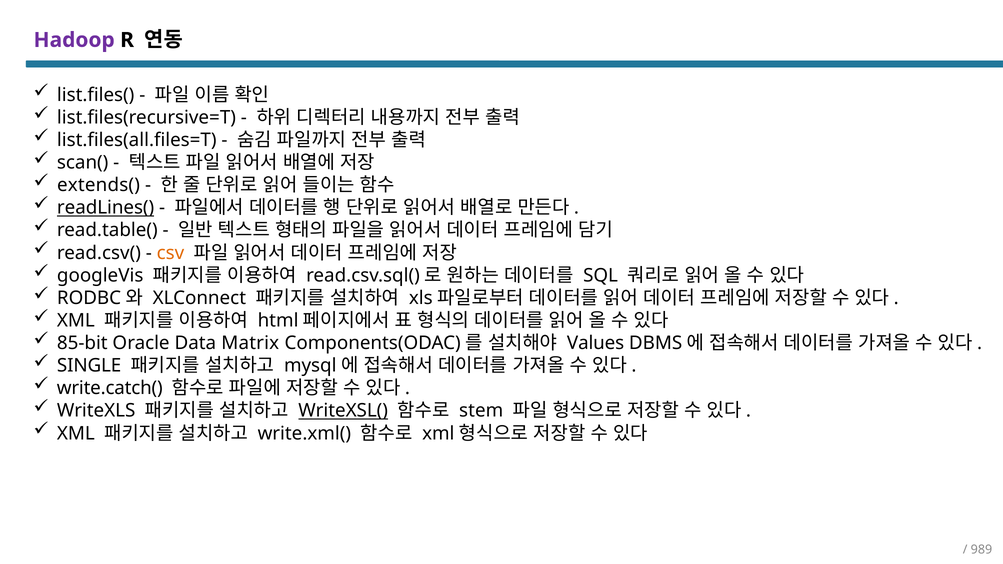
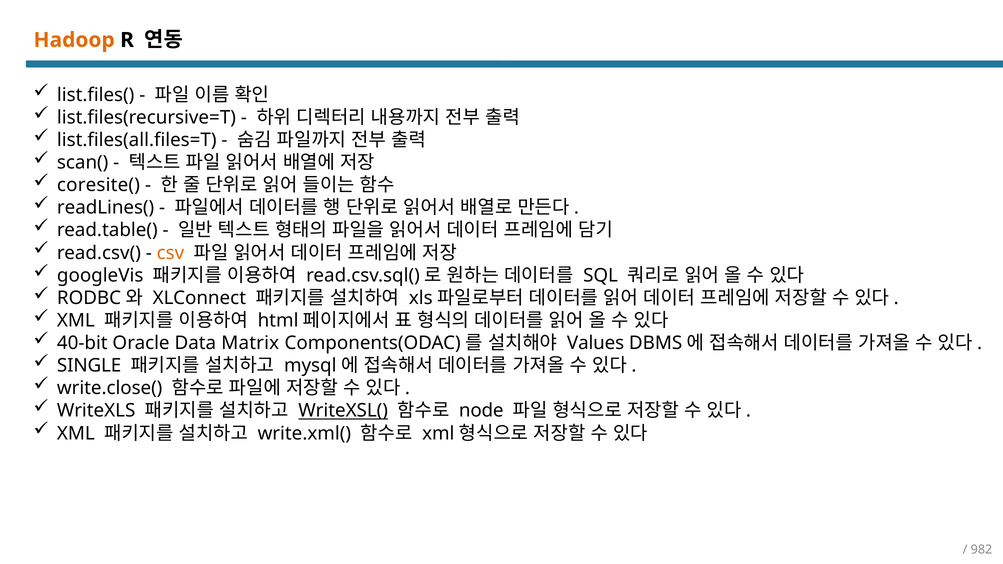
Hadoop colour: purple -> orange
extends(: extends( -> coresite(
readLines( underline: present -> none
85-bit: 85-bit -> 40-bit
write.catch(: write.catch( -> write.close(
stem: stem -> node
989: 989 -> 982
